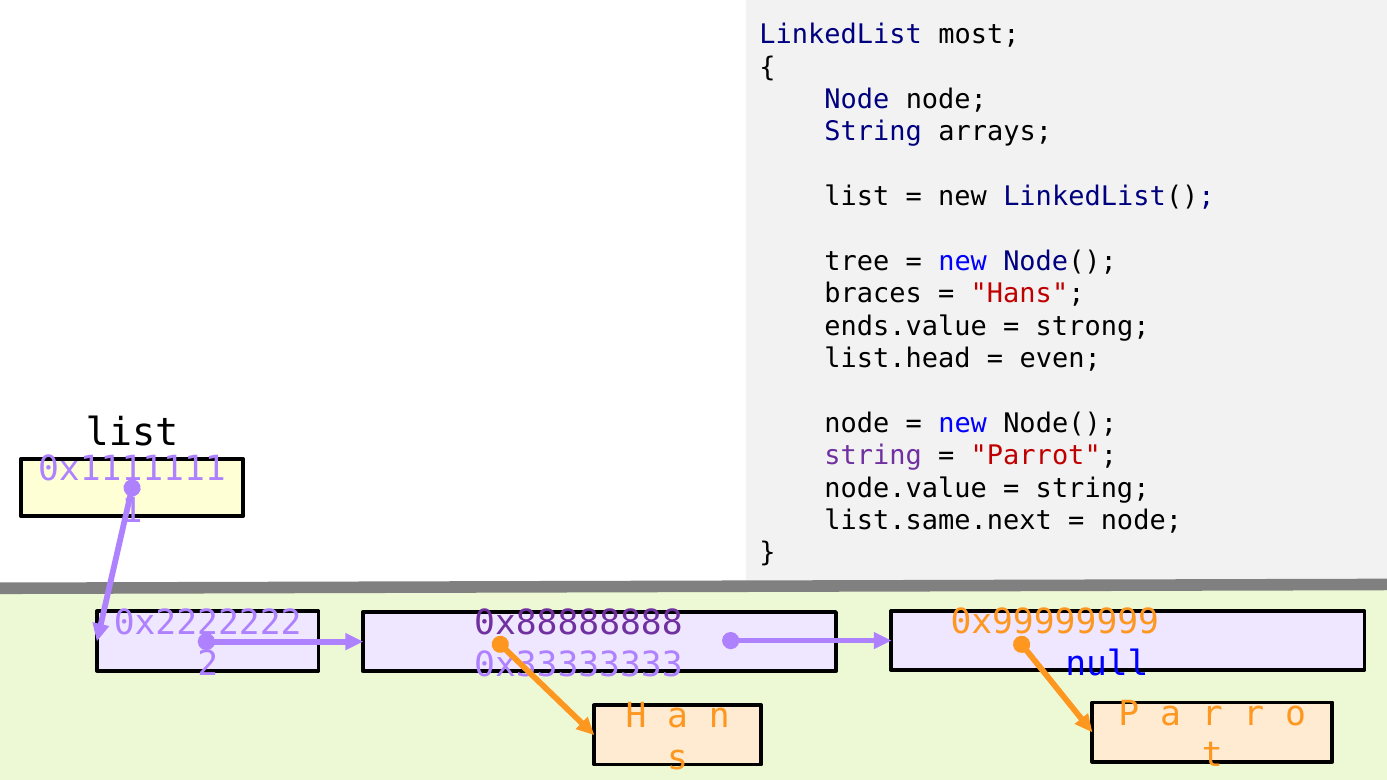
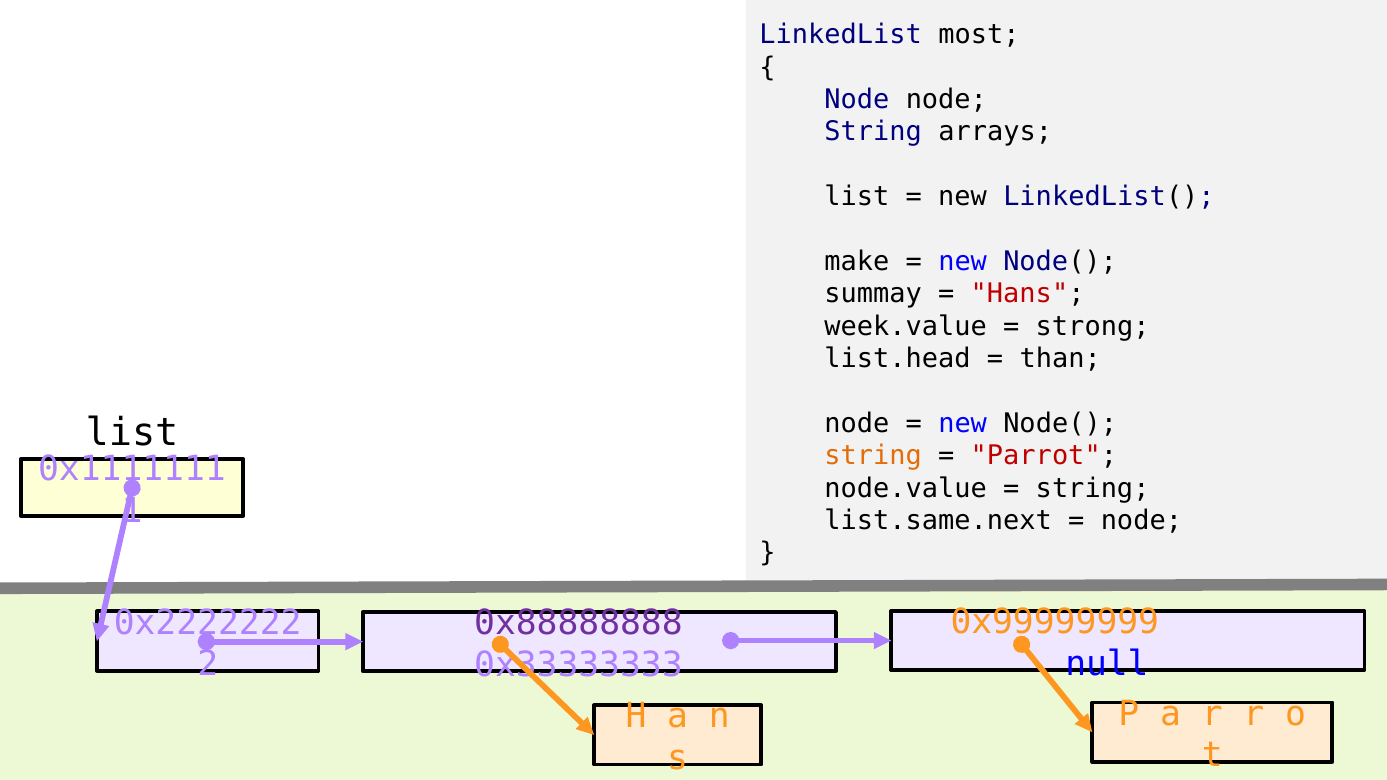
tree: tree -> make
braces: braces -> summay
ends.value: ends.value -> week.value
even: even -> than
string at (873, 456) colour: purple -> orange
